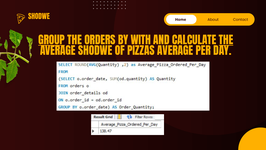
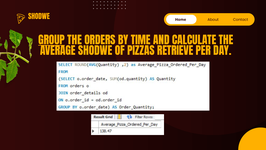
WITH: WITH -> TIME
THE at (226, 40) underline: present -> none
PIZZAS AVERAGE: AVERAGE -> RETRIEVE
